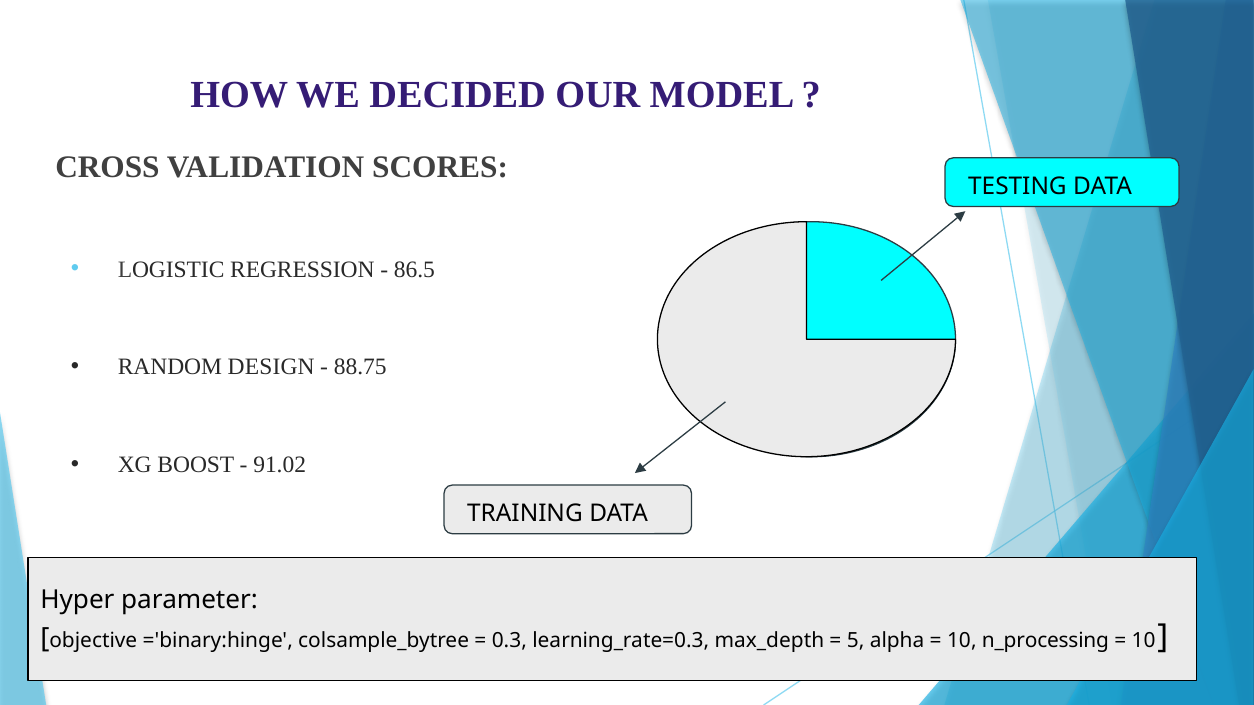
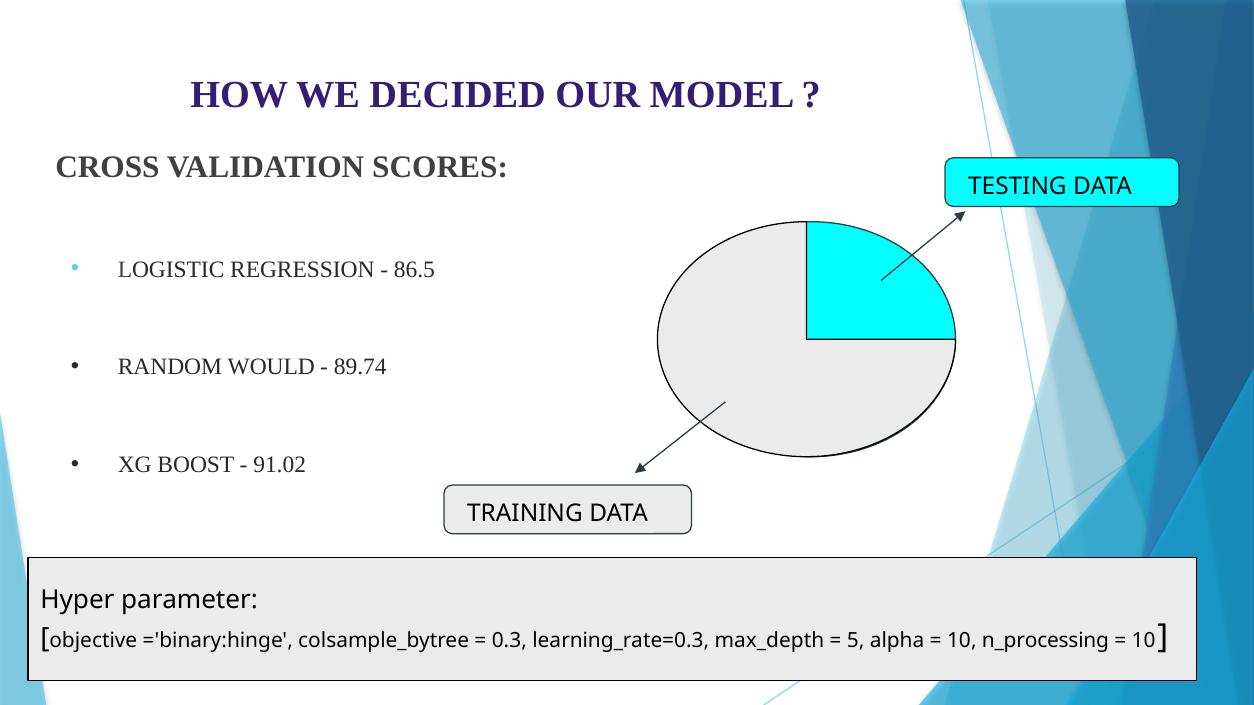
DESIGN: DESIGN -> WOULD
88.75: 88.75 -> 89.74
